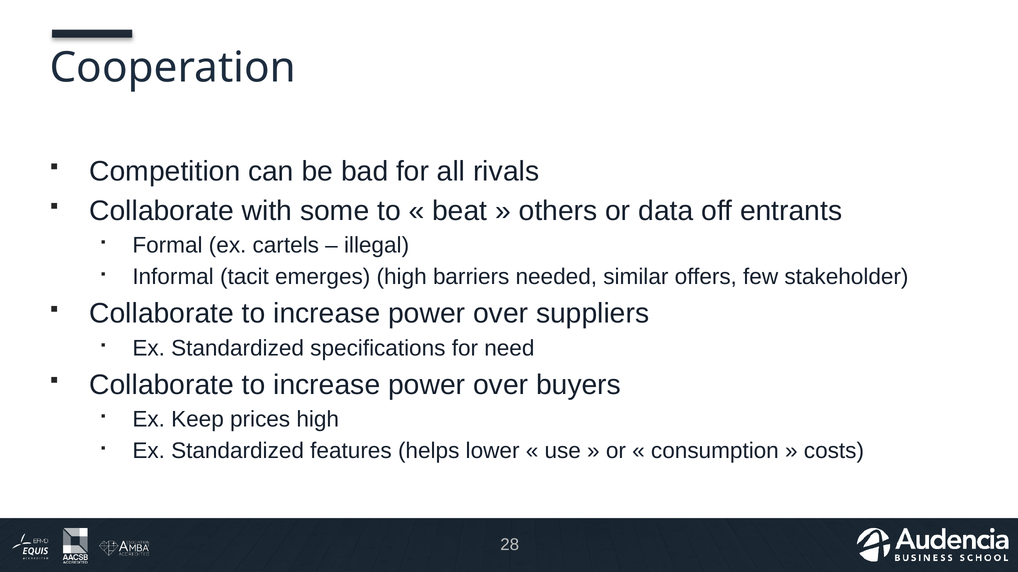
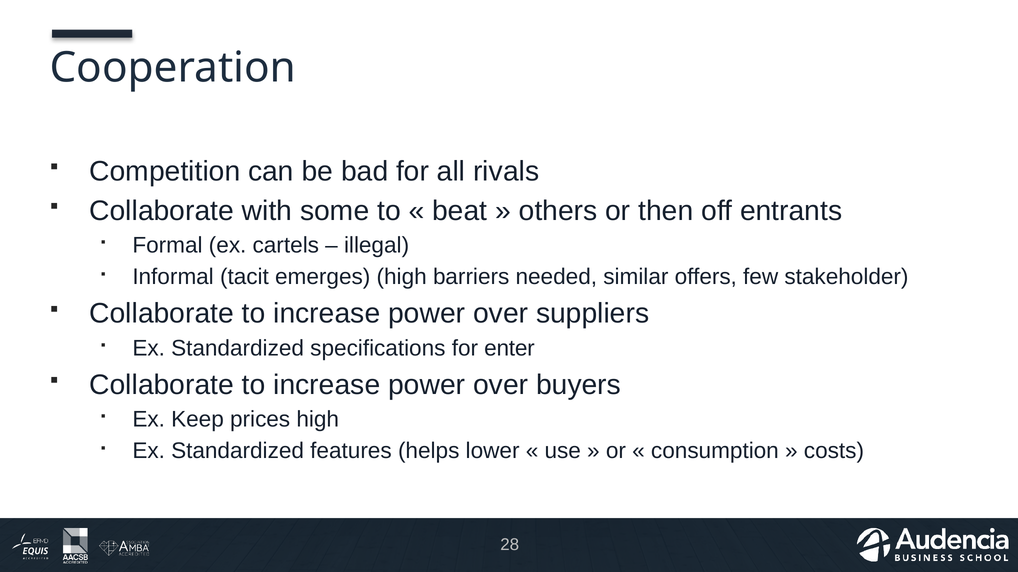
data: data -> then
need: need -> enter
